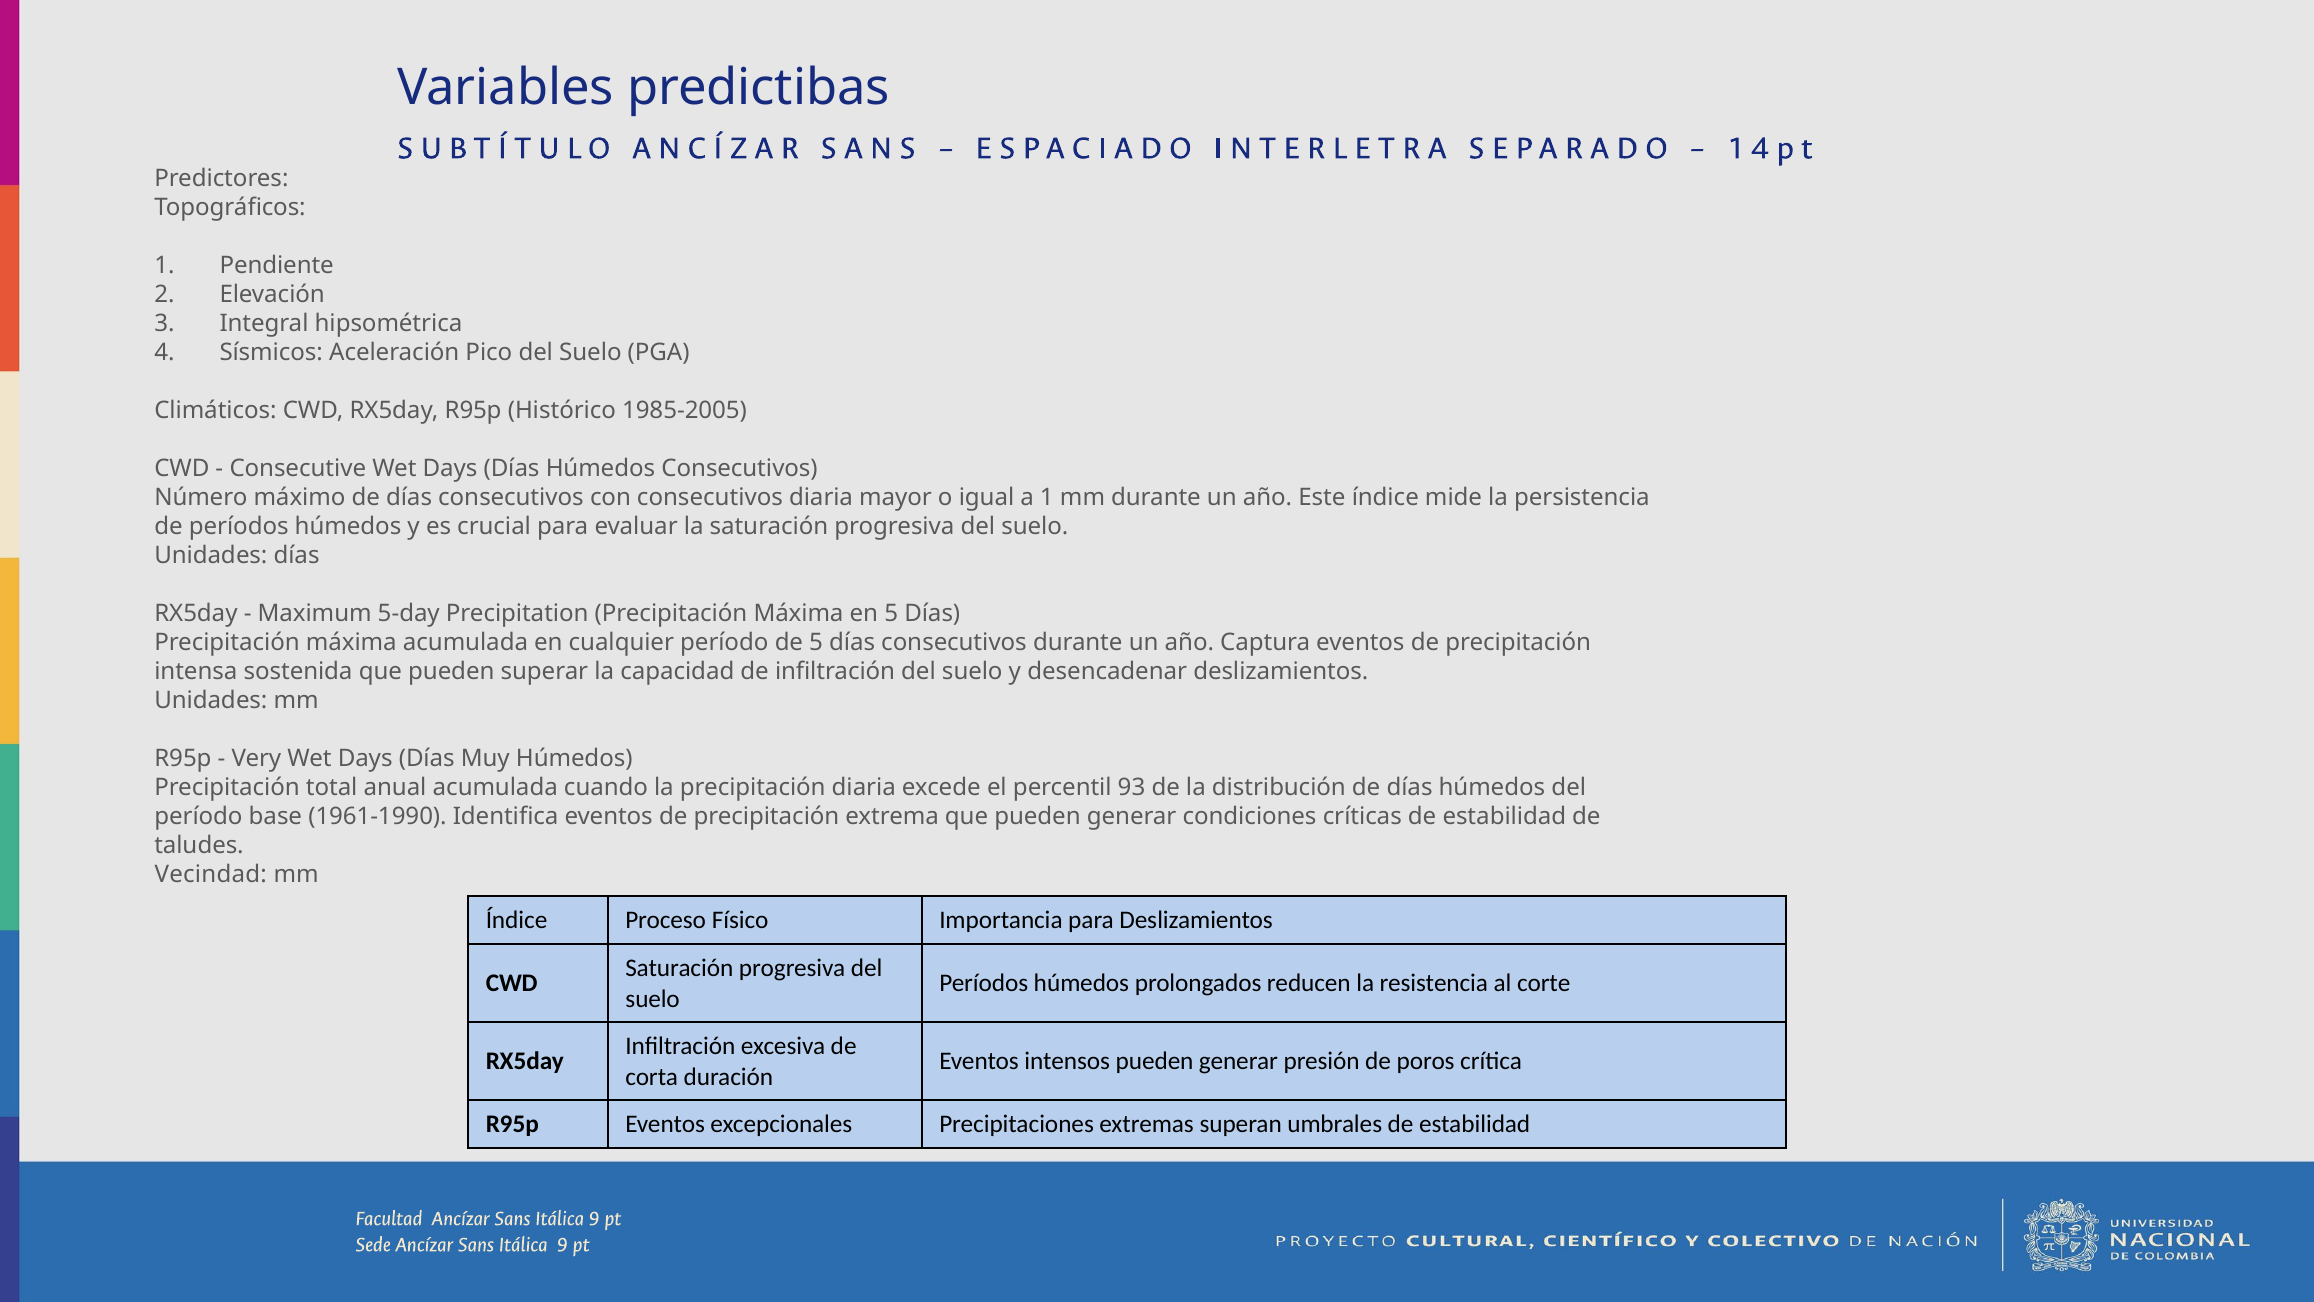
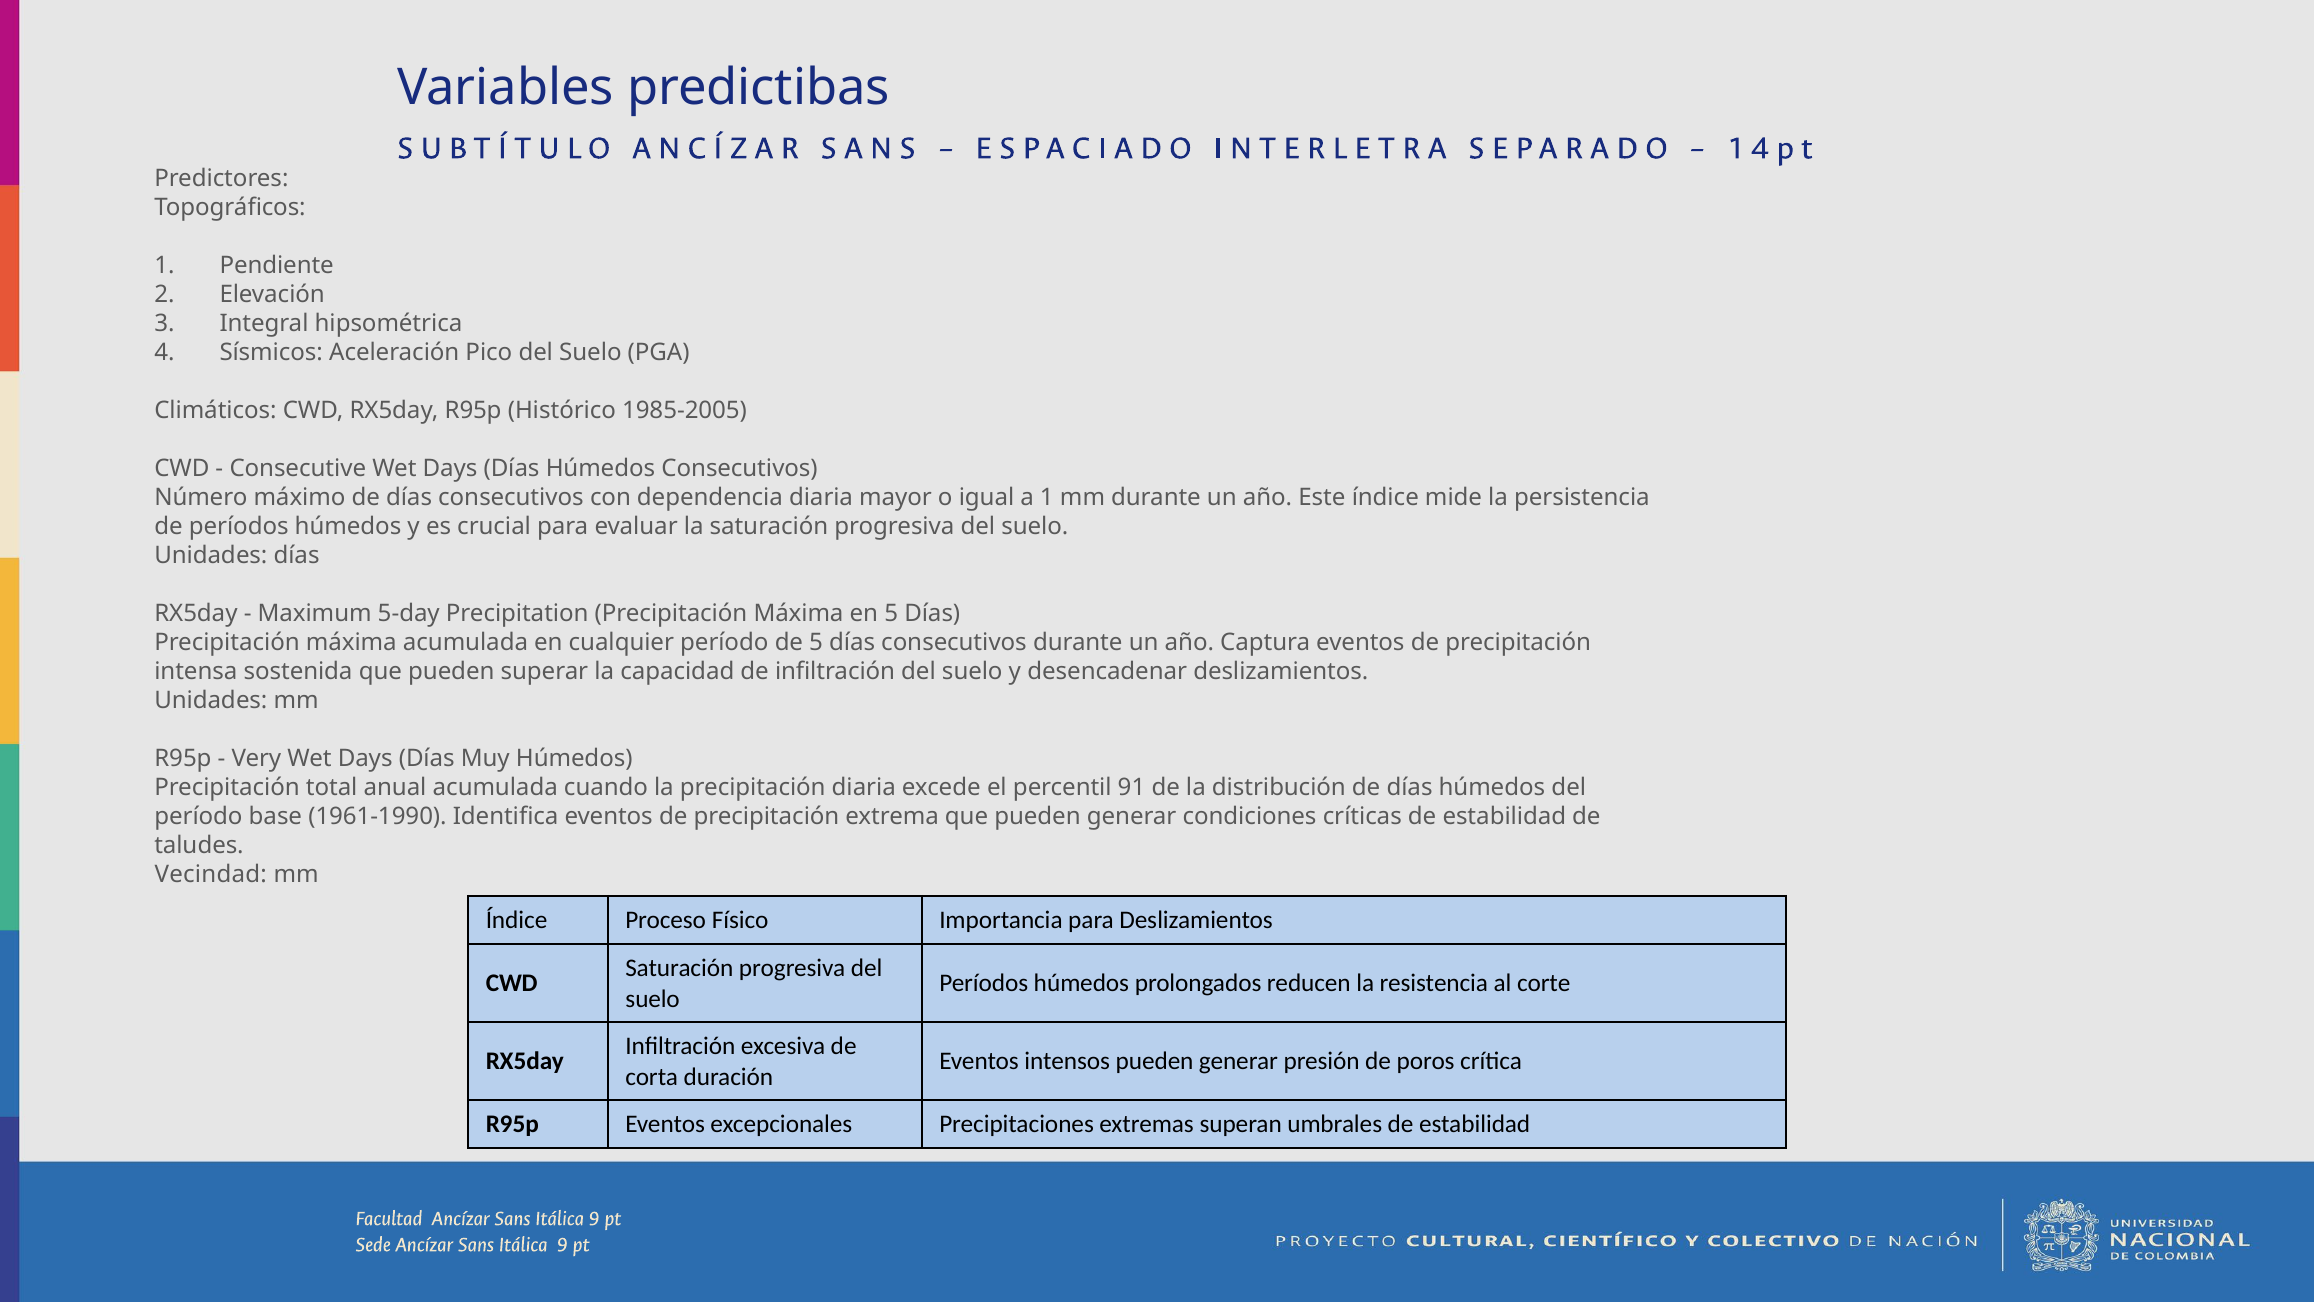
con consecutivos: consecutivos -> dependencia
93: 93 -> 91
